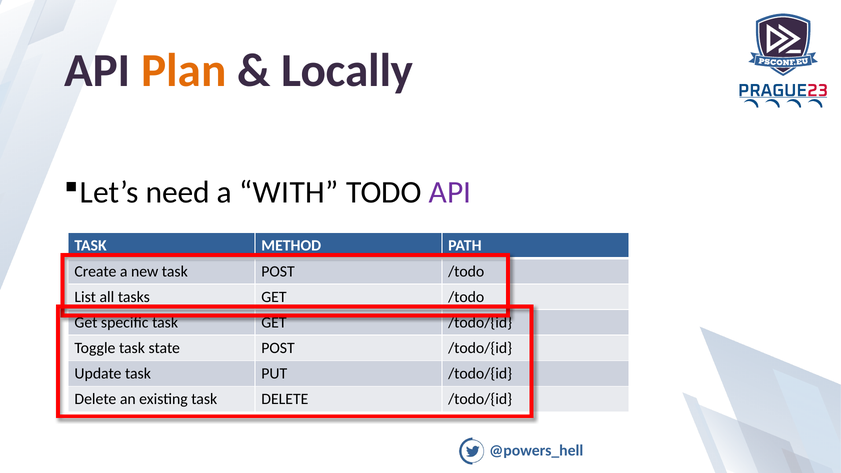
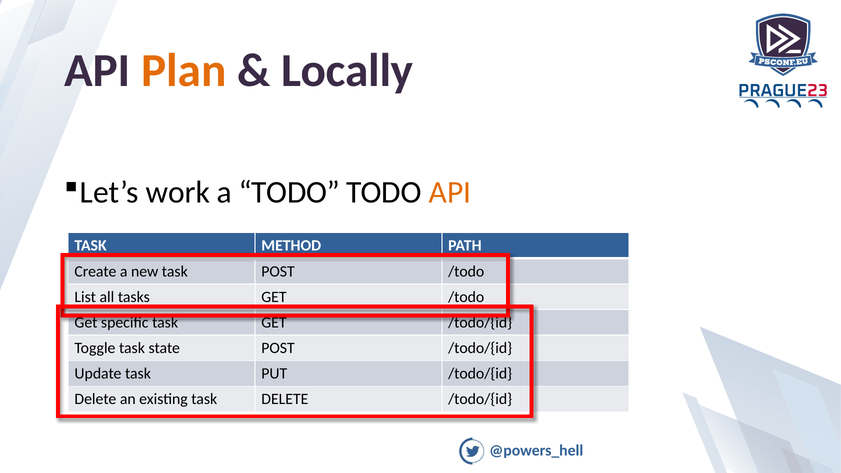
need: need -> work
a WITH: WITH -> TODO
API at (450, 193) colour: purple -> orange
